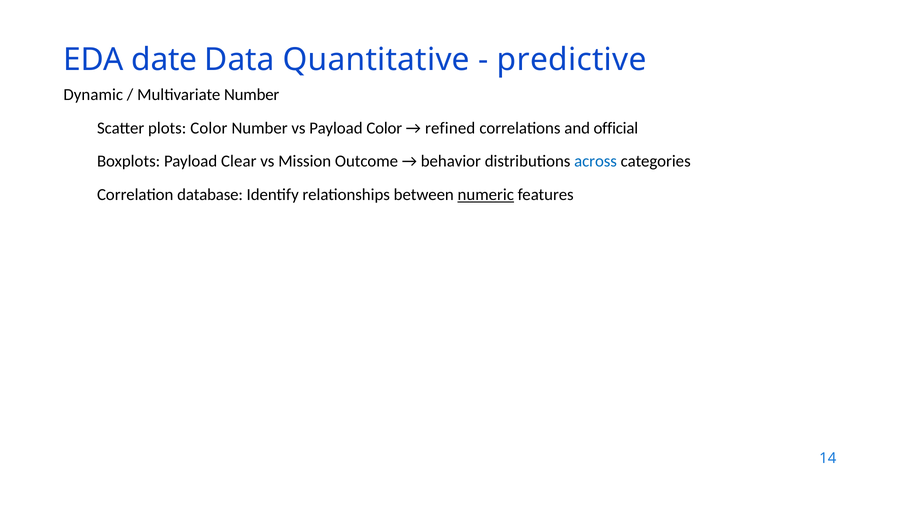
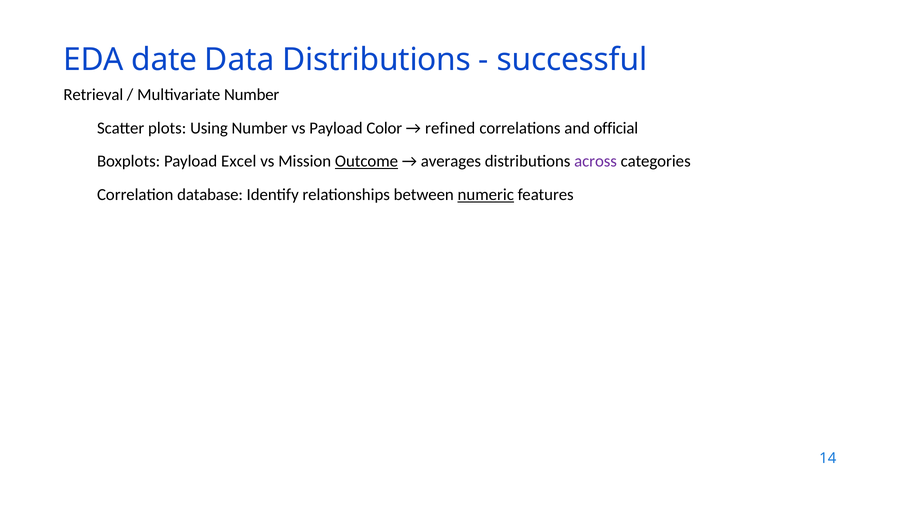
Data Quantitative: Quantitative -> Distributions
predictive: predictive -> successful
Dynamic: Dynamic -> Retrieval
plots Color: Color -> Using
Clear: Clear -> Excel
Outcome underline: none -> present
behavior: behavior -> averages
across colour: blue -> purple
